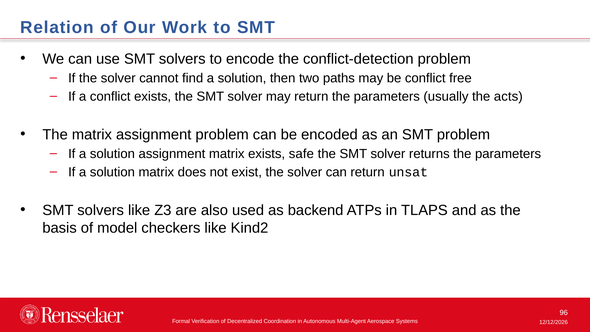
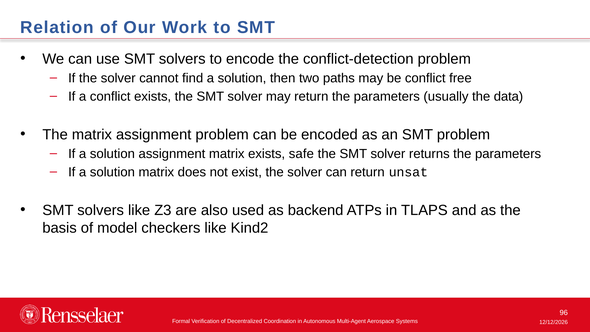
acts: acts -> data
